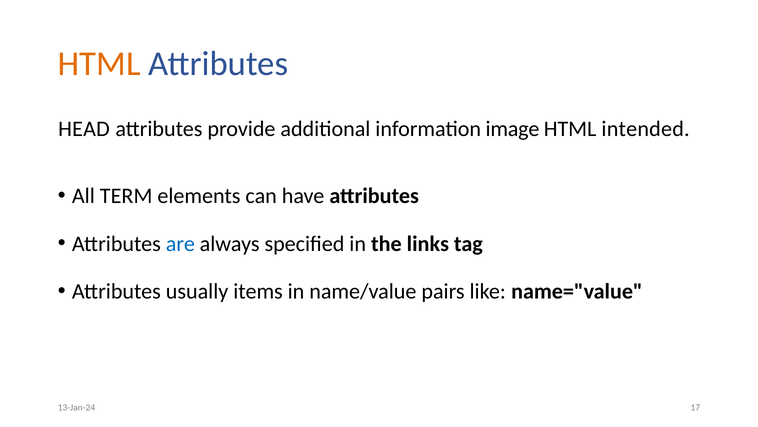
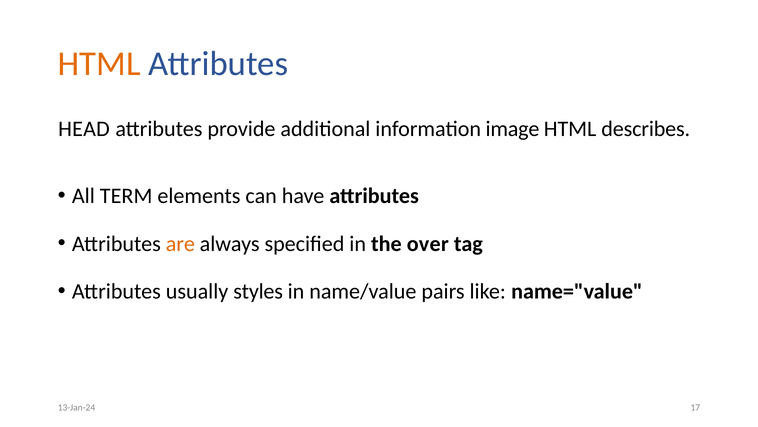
intended: intended -> describes
are colour: blue -> orange
links: links -> over
items: items -> styles
